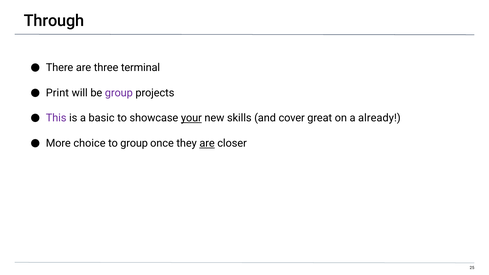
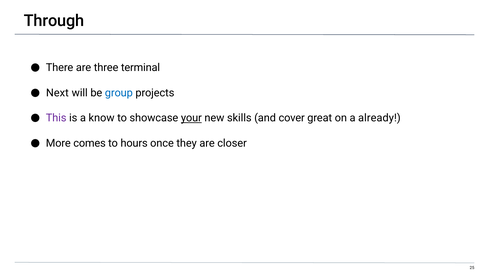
Print: Print -> Next
group at (119, 93) colour: purple -> blue
basic: basic -> know
choice: choice -> comes
to group: group -> hours
are at (207, 143) underline: present -> none
